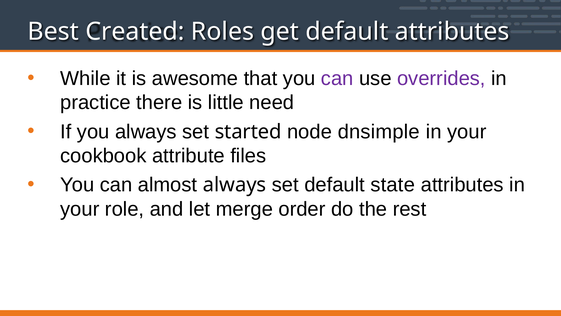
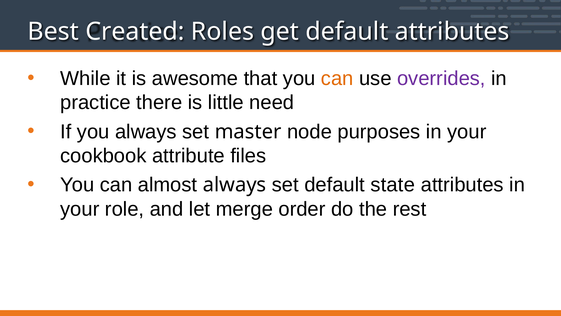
can at (337, 78) colour: purple -> orange
started: started -> master
dnsimple: dnsimple -> purposes
